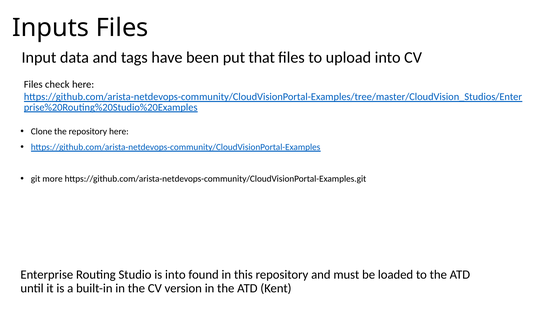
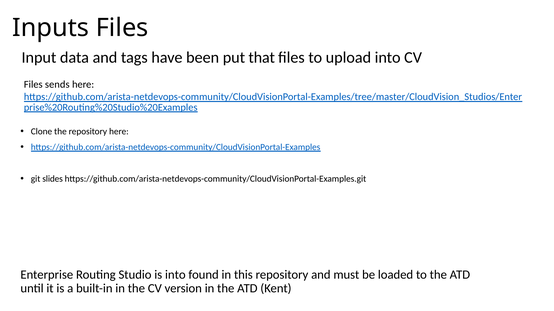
check: check -> sends
more: more -> slides
